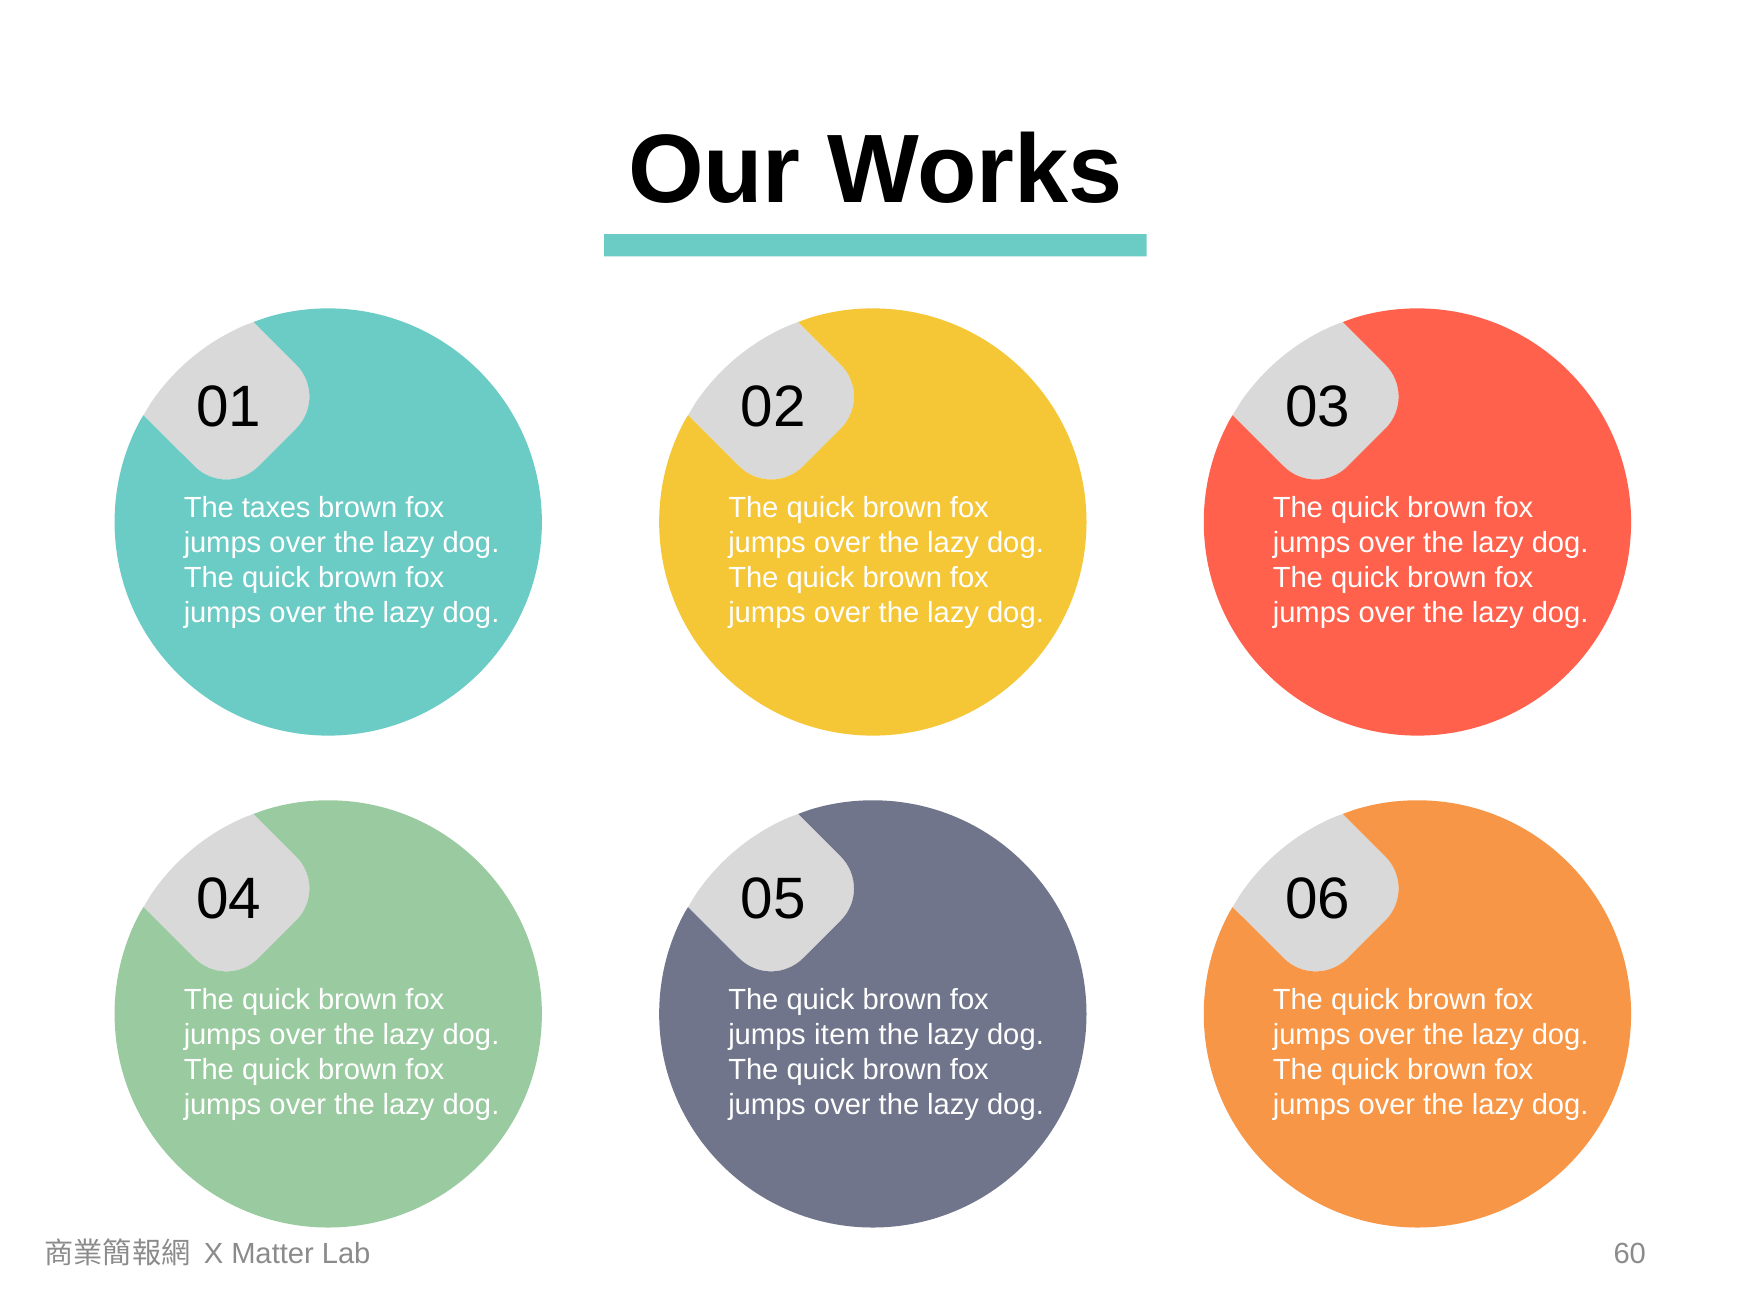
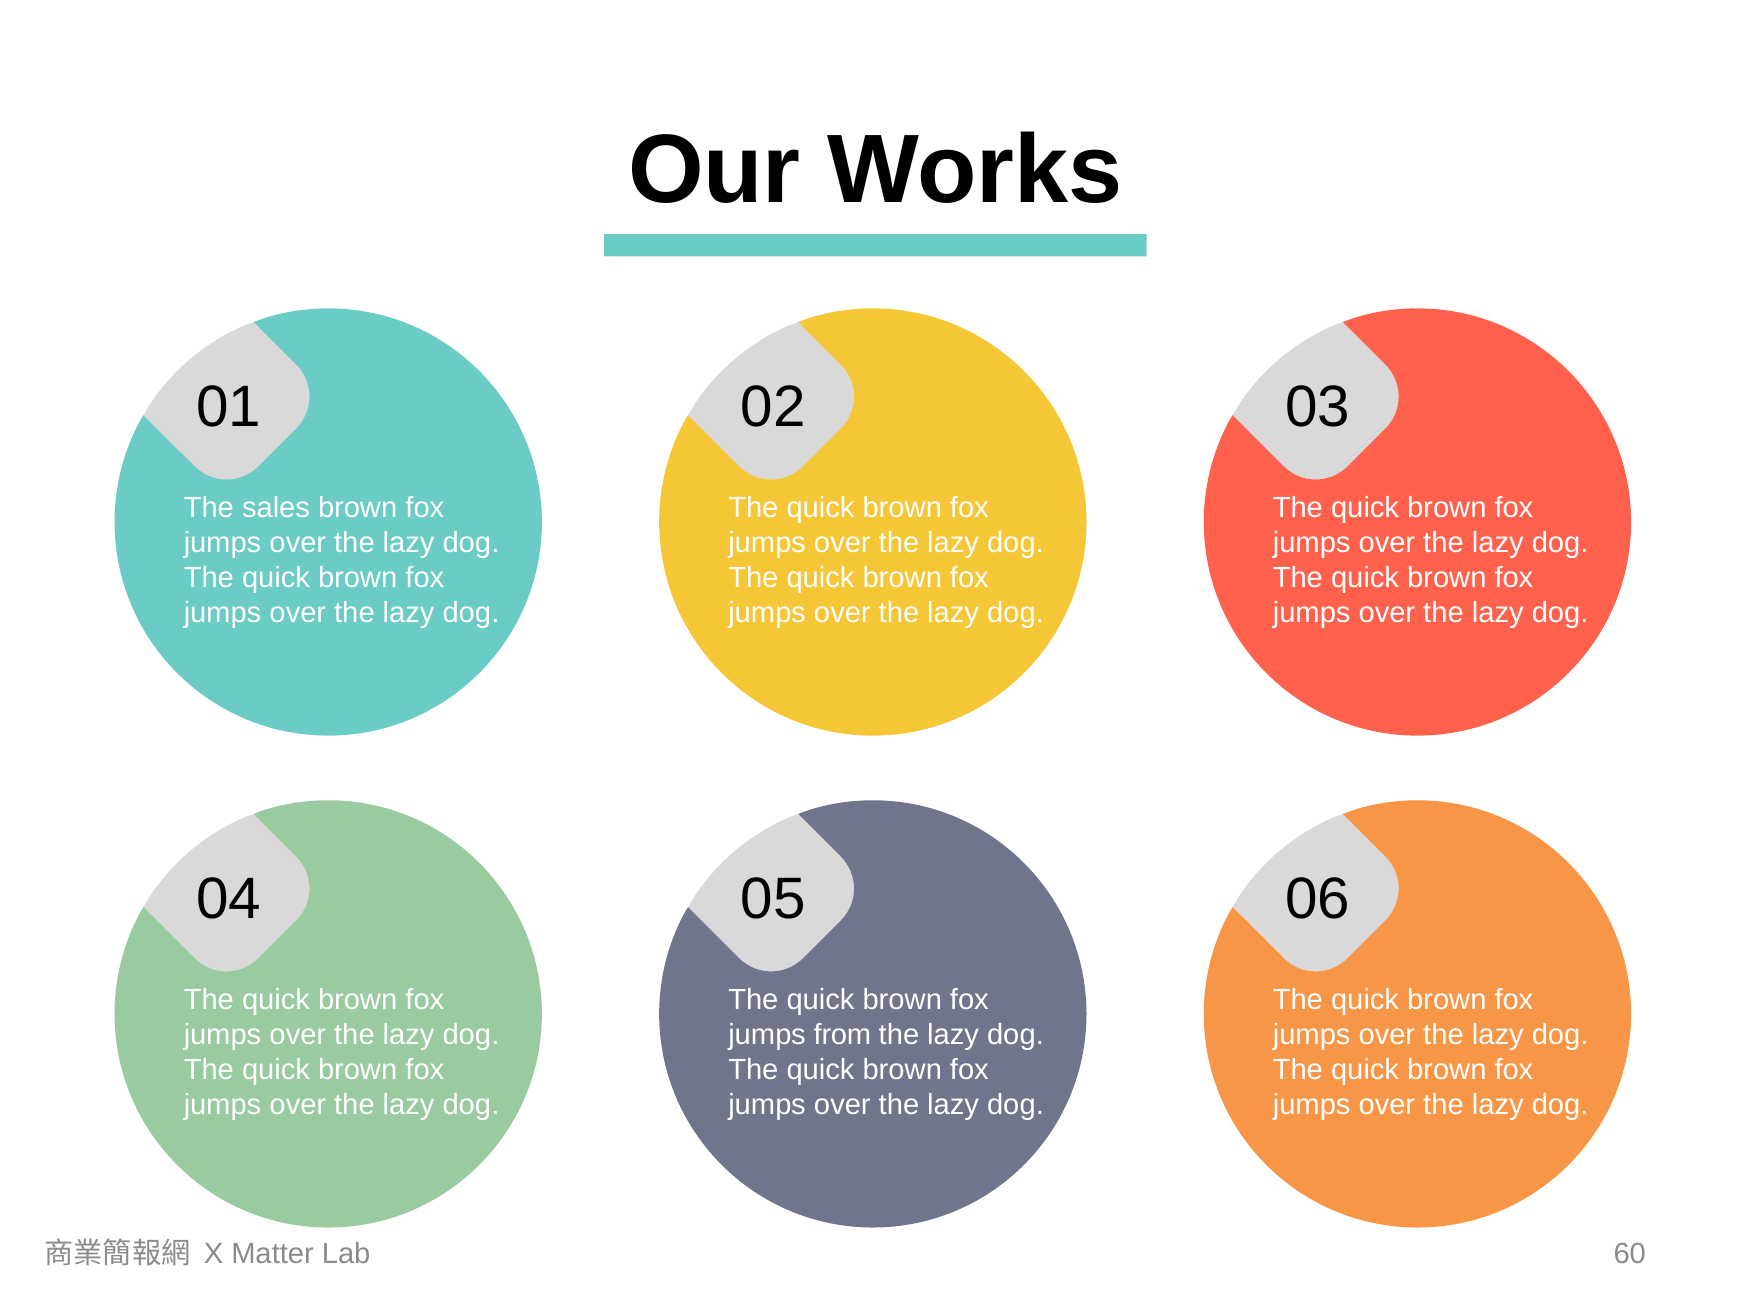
taxes: taxes -> sales
item: item -> from
